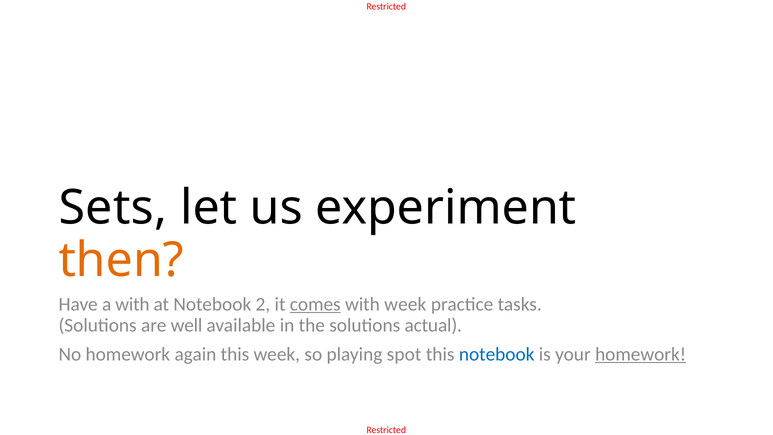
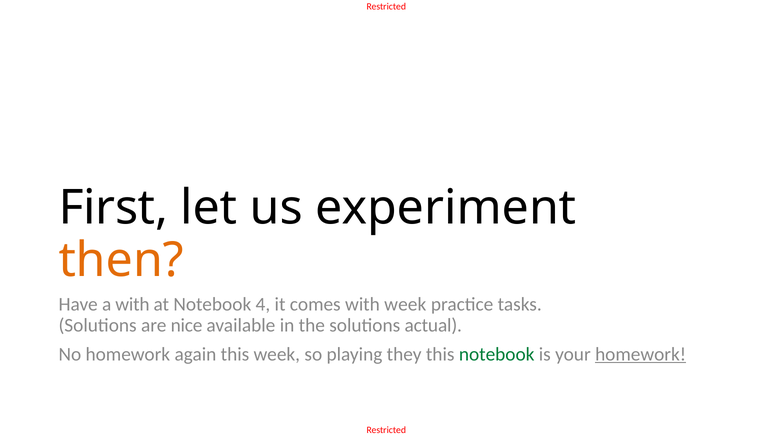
Sets: Sets -> First
2: 2 -> 4
comes underline: present -> none
well: well -> nice
spot: spot -> they
notebook at (497, 354) colour: blue -> green
